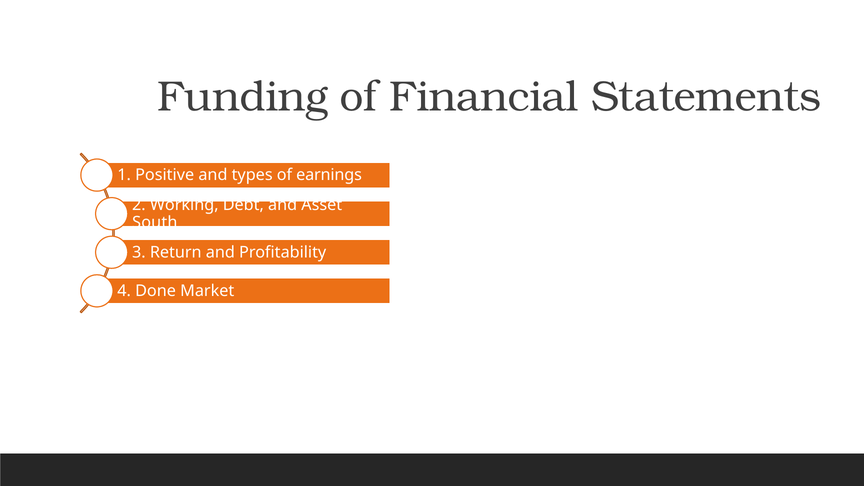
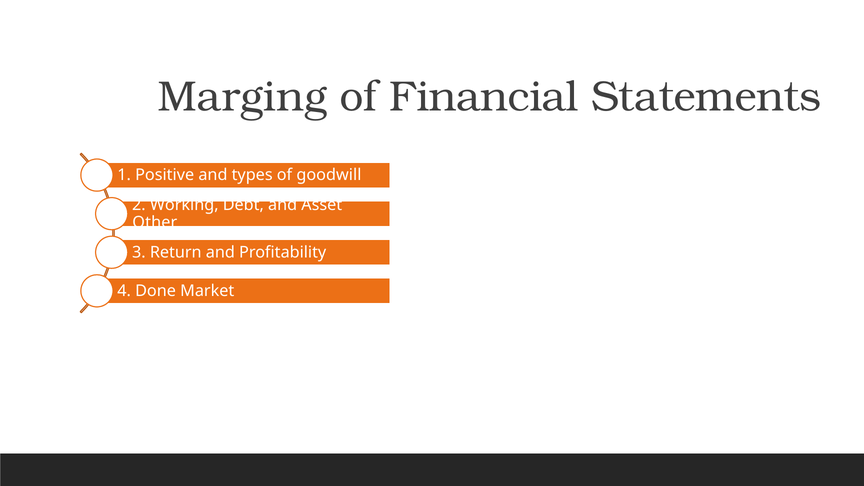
Funding: Funding -> Marging
earnings: earnings -> goodwill
South: South -> Other
